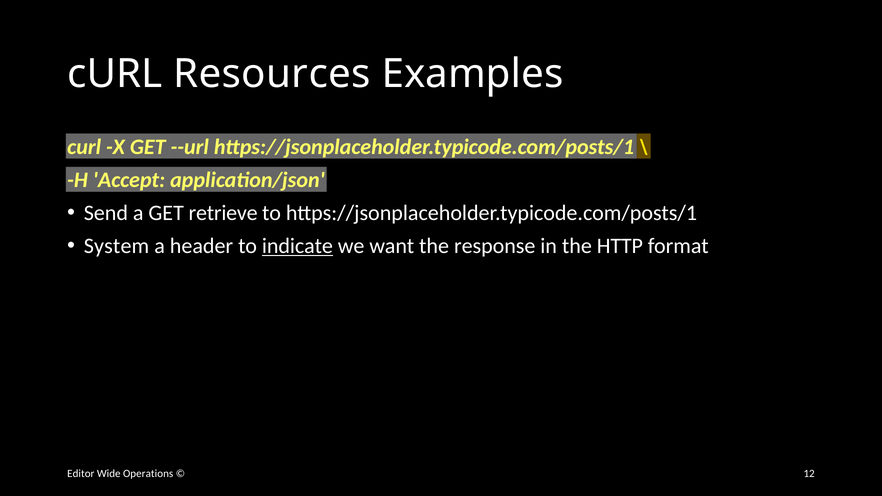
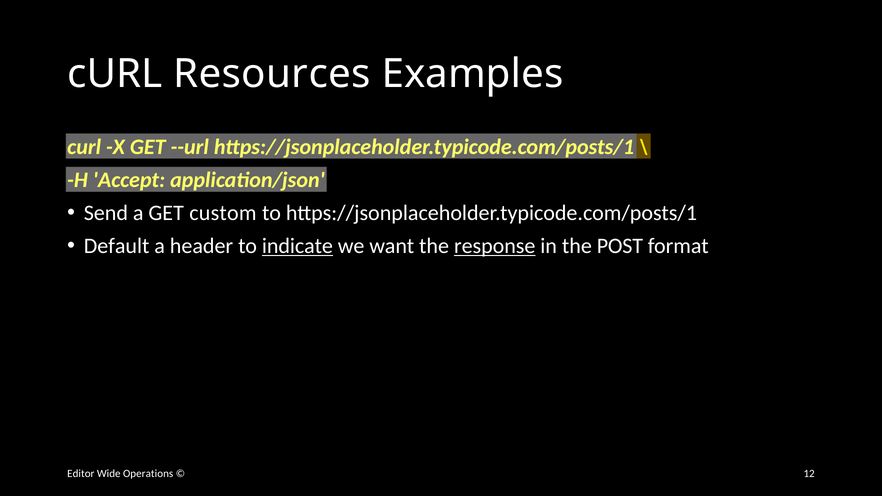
retrieve: retrieve -> custom
System: System -> Default
response underline: none -> present
HTTP: HTTP -> POST
